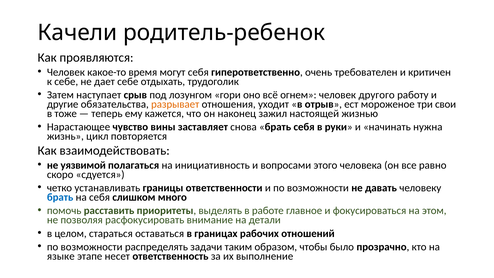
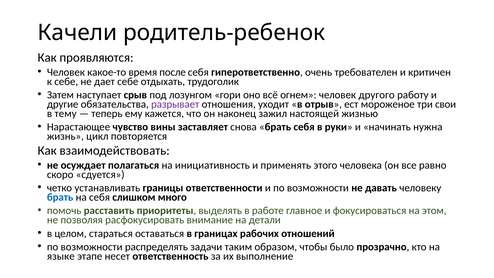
могут: могут -> после
разрывает colour: orange -> purple
тоже: тоже -> тему
уязвимой: уязвимой -> осуждает
вопросами: вопросами -> применять
